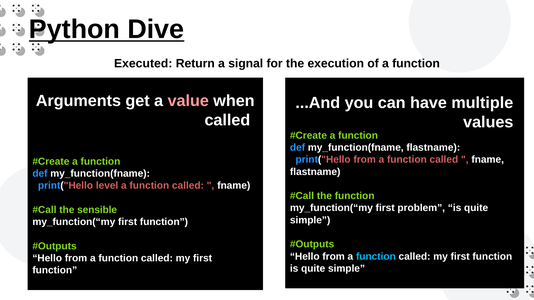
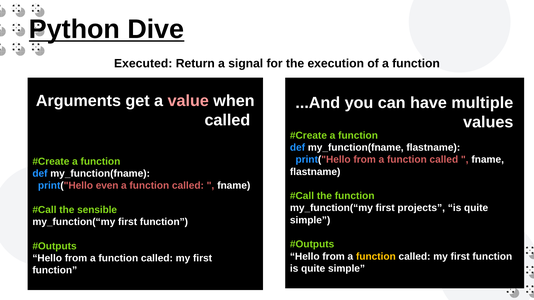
level: level -> even
problem: problem -> projects
function at (376, 257) colour: light blue -> yellow
